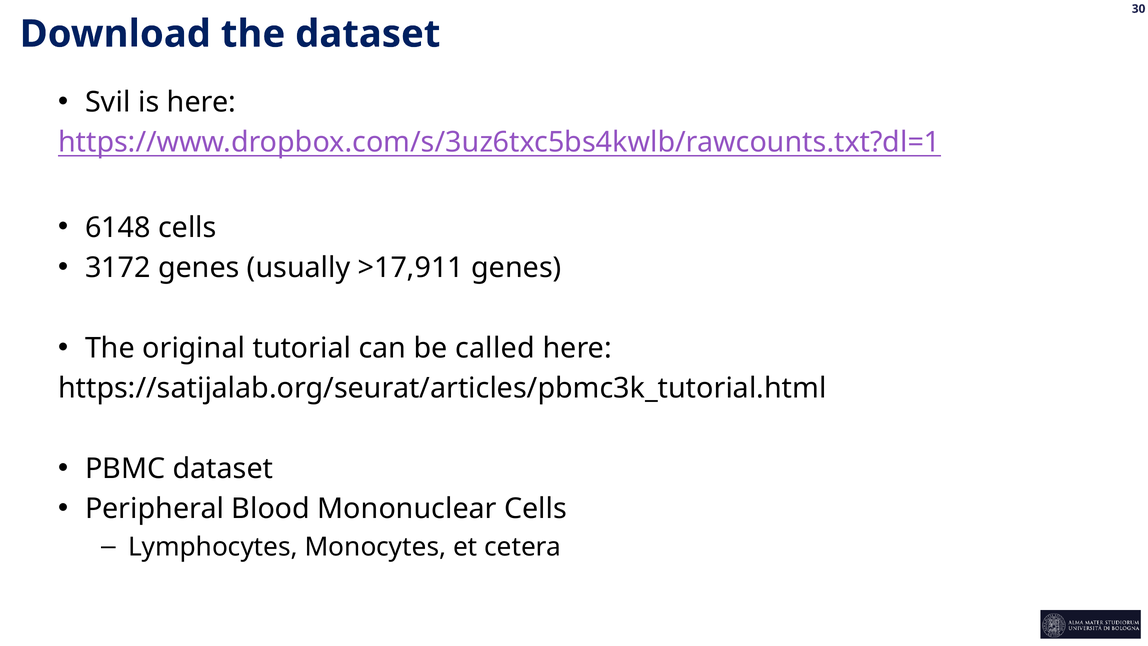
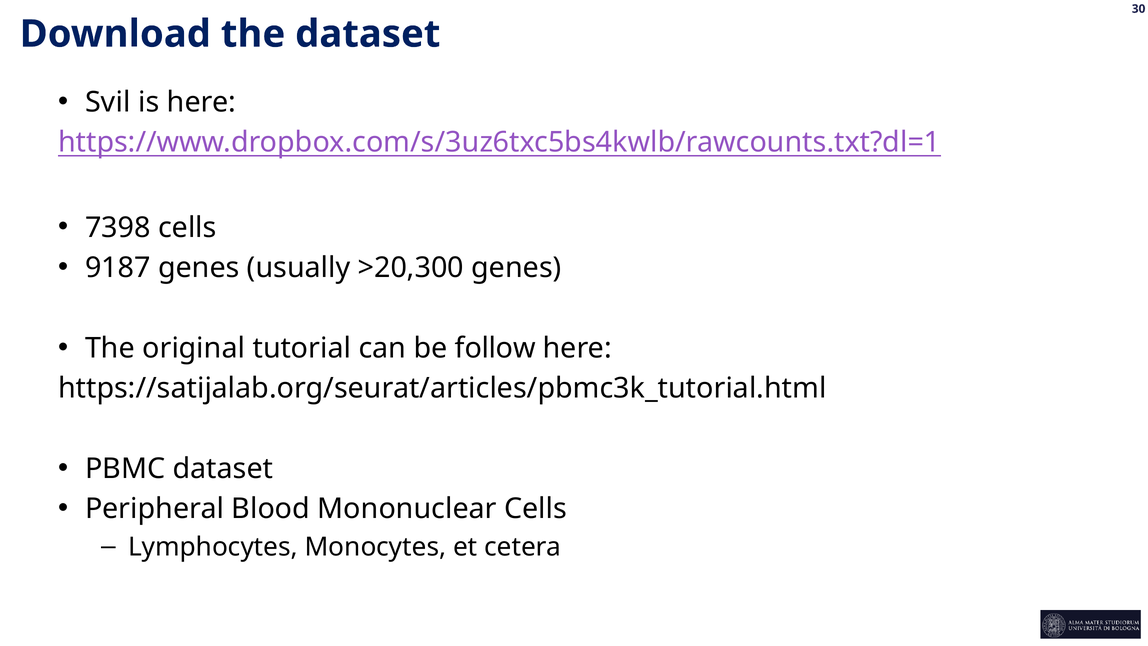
6148: 6148 -> 7398
3172: 3172 -> 9187
>17,911: >17,911 -> >20,300
called: called -> follow
